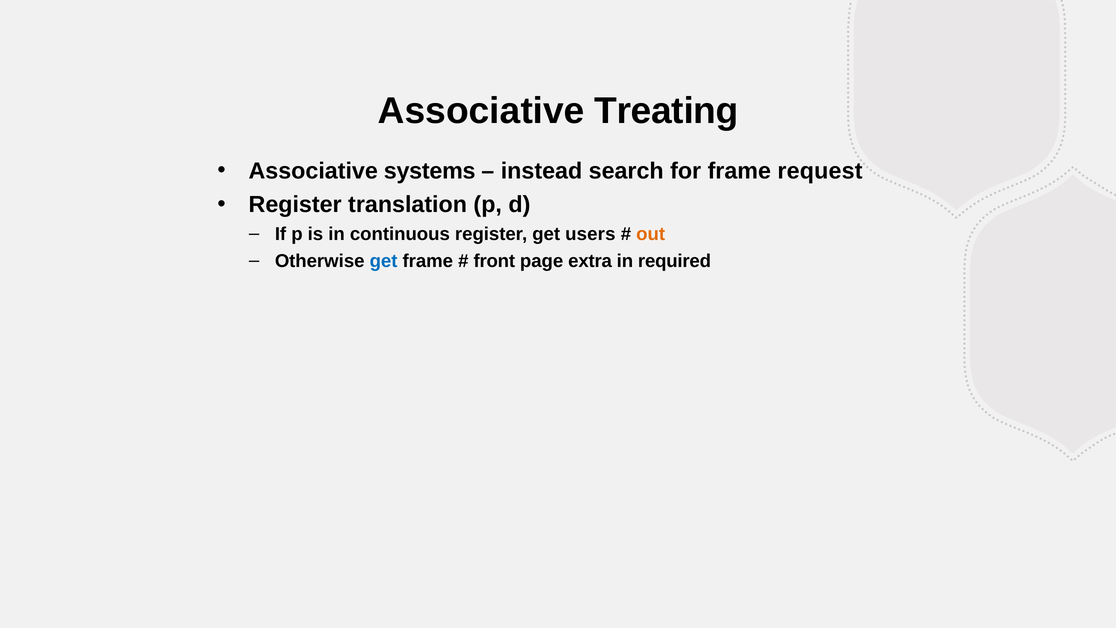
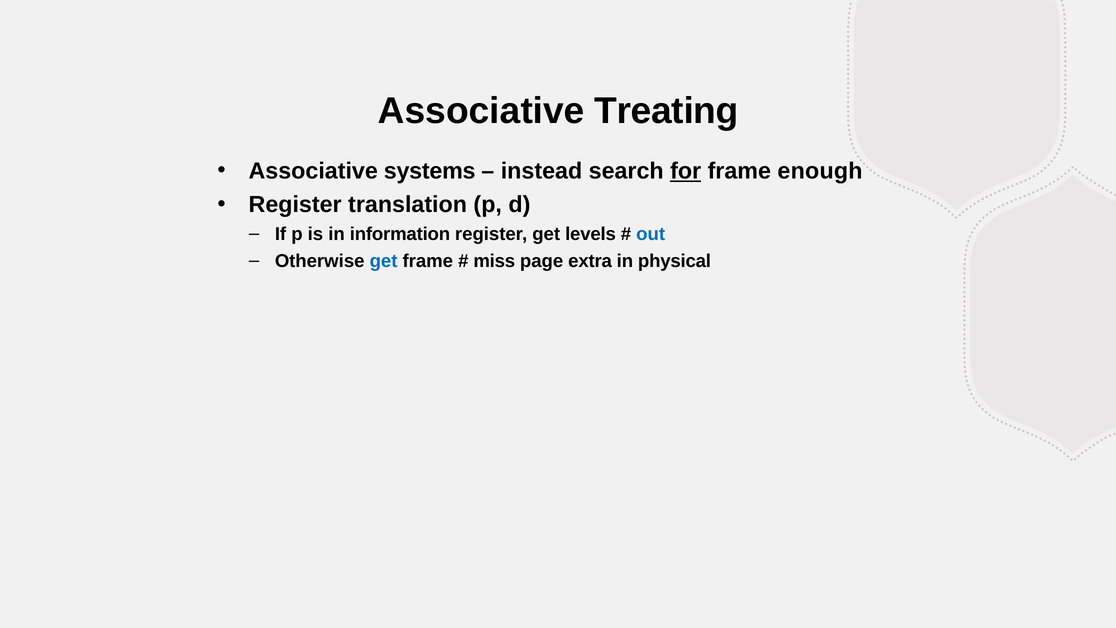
for underline: none -> present
request: request -> enough
continuous: continuous -> information
users: users -> levels
out colour: orange -> blue
front: front -> miss
required: required -> physical
